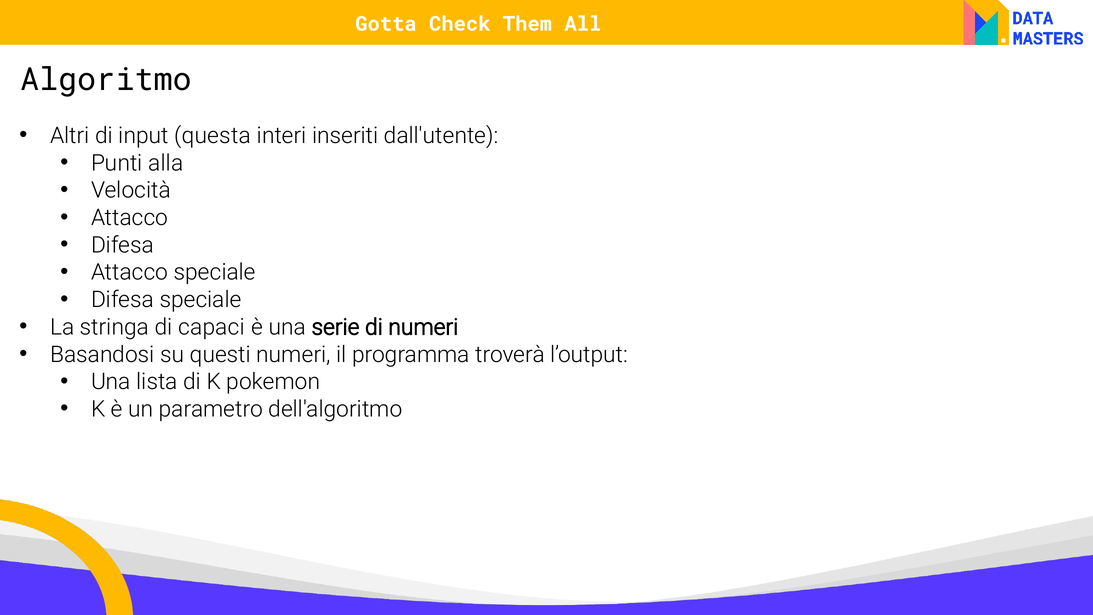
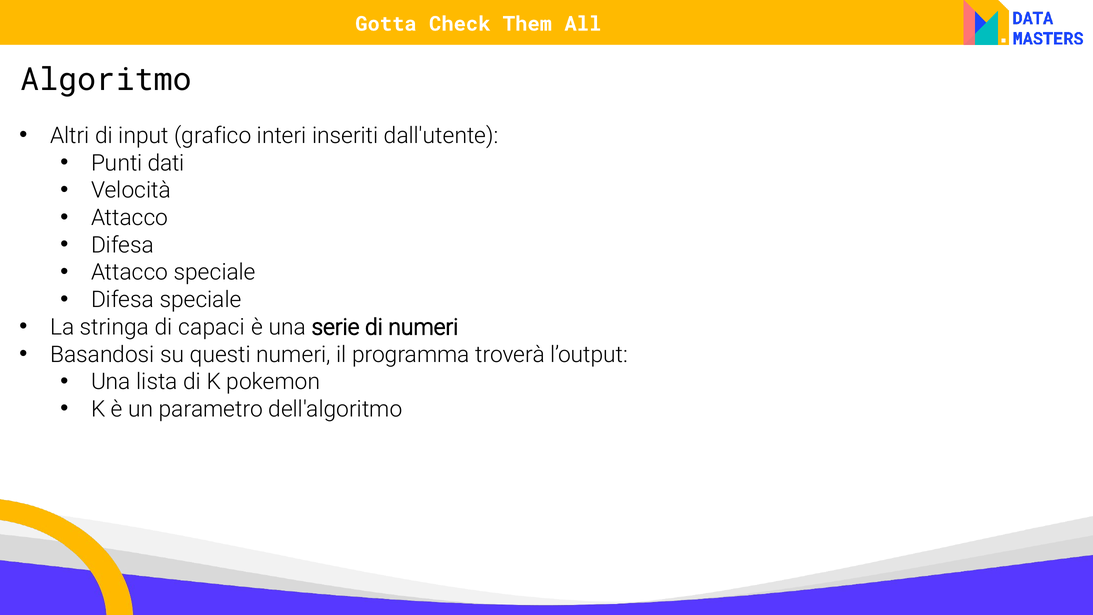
questa: questa -> grafico
alla: alla -> dati
